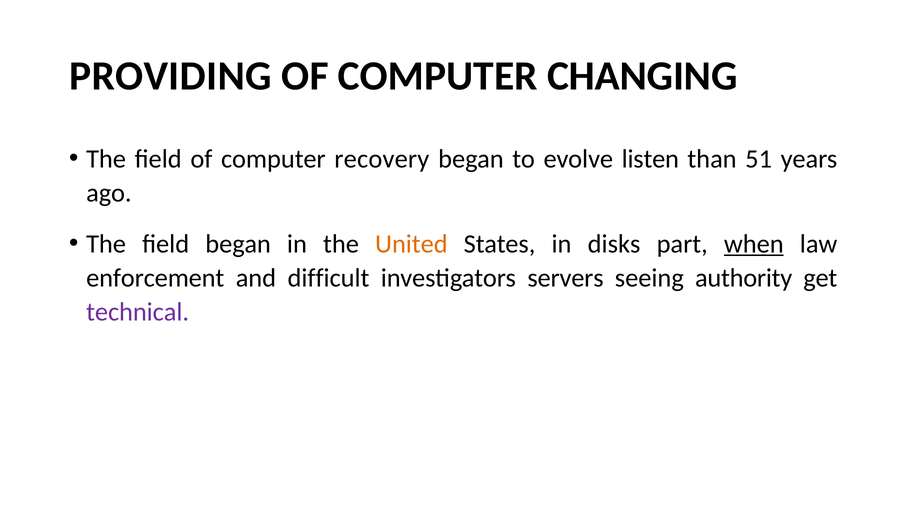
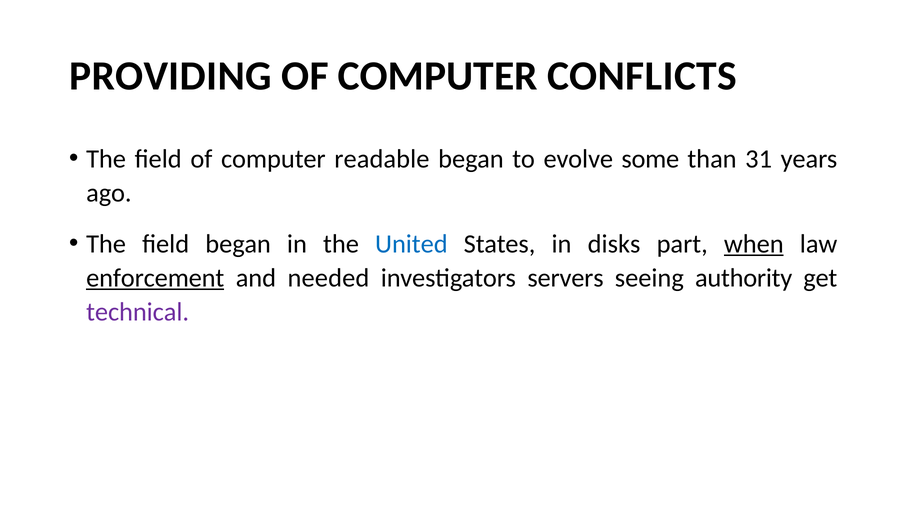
CHANGING: CHANGING -> CONFLICTS
recovery: recovery -> readable
listen: listen -> some
51: 51 -> 31
United colour: orange -> blue
enforcement underline: none -> present
difficult: difficult -> needed
